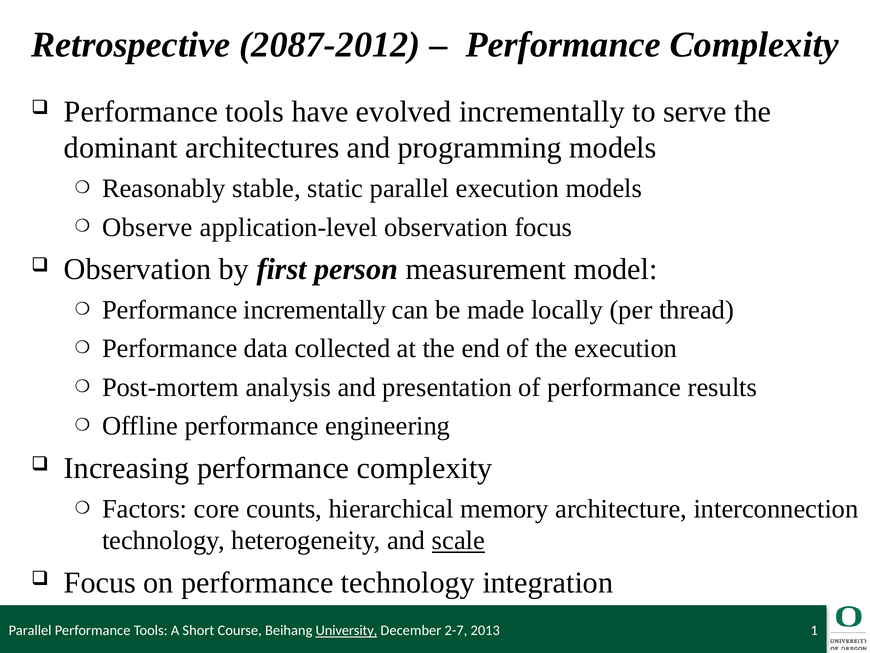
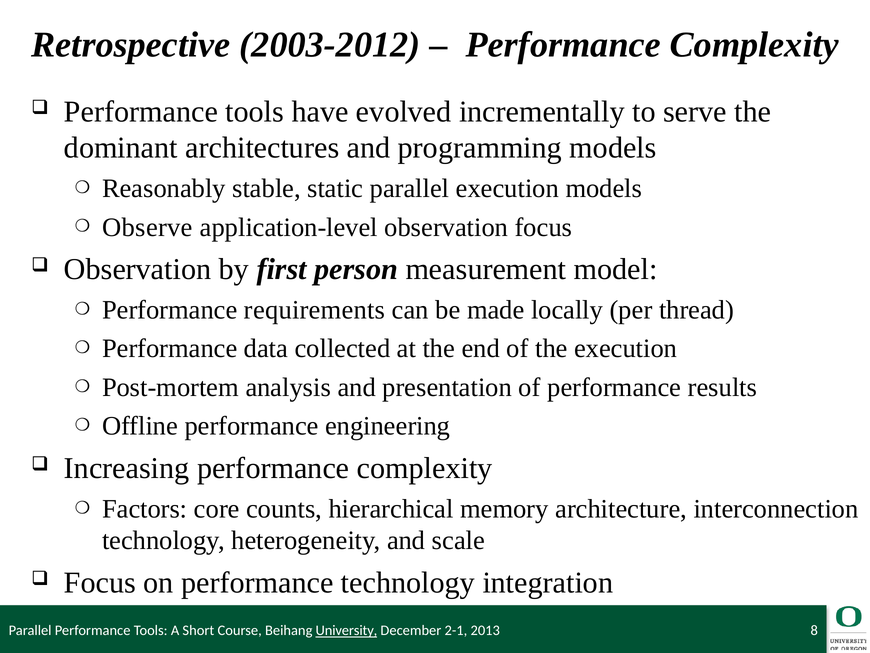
2087-2012: 2087-2012 -> 2003-2012
Performance incrementally: incrementally -> requirements
scale underline: present -> none
2-7: 2-7 -> 2-1
1: 1 -> 8
